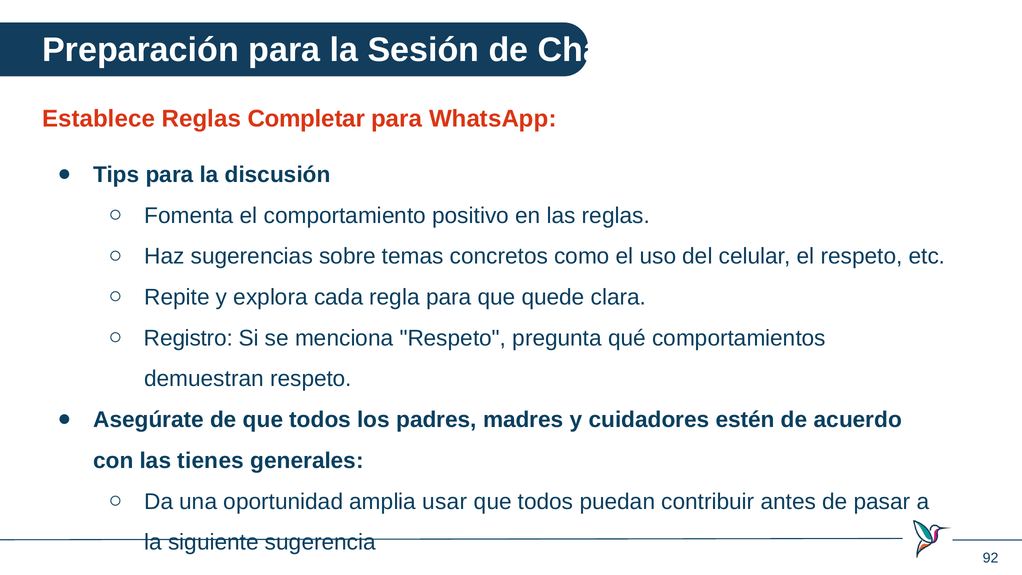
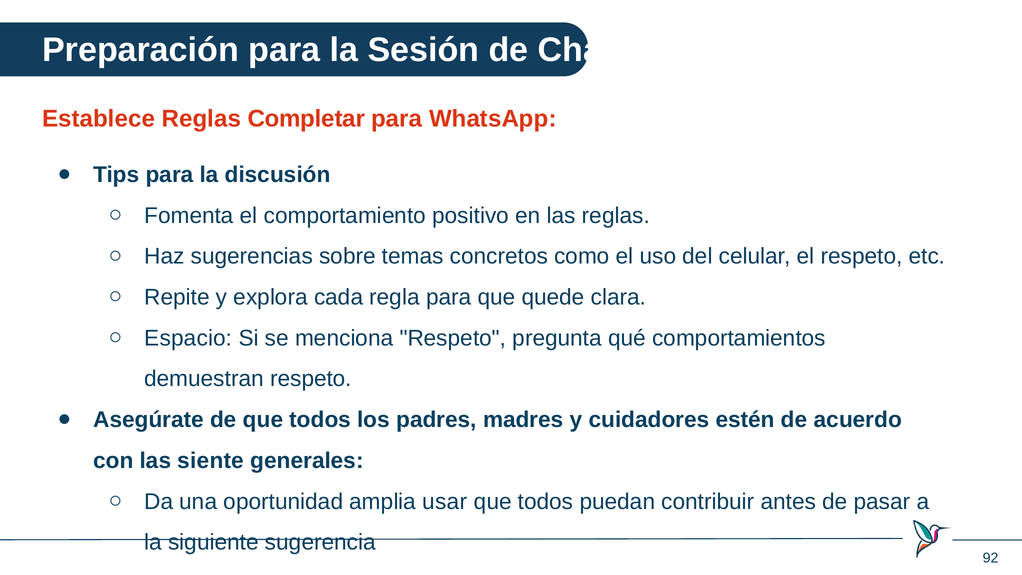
Registro: Registro -> Espacio
tienes: tienes -> siente
